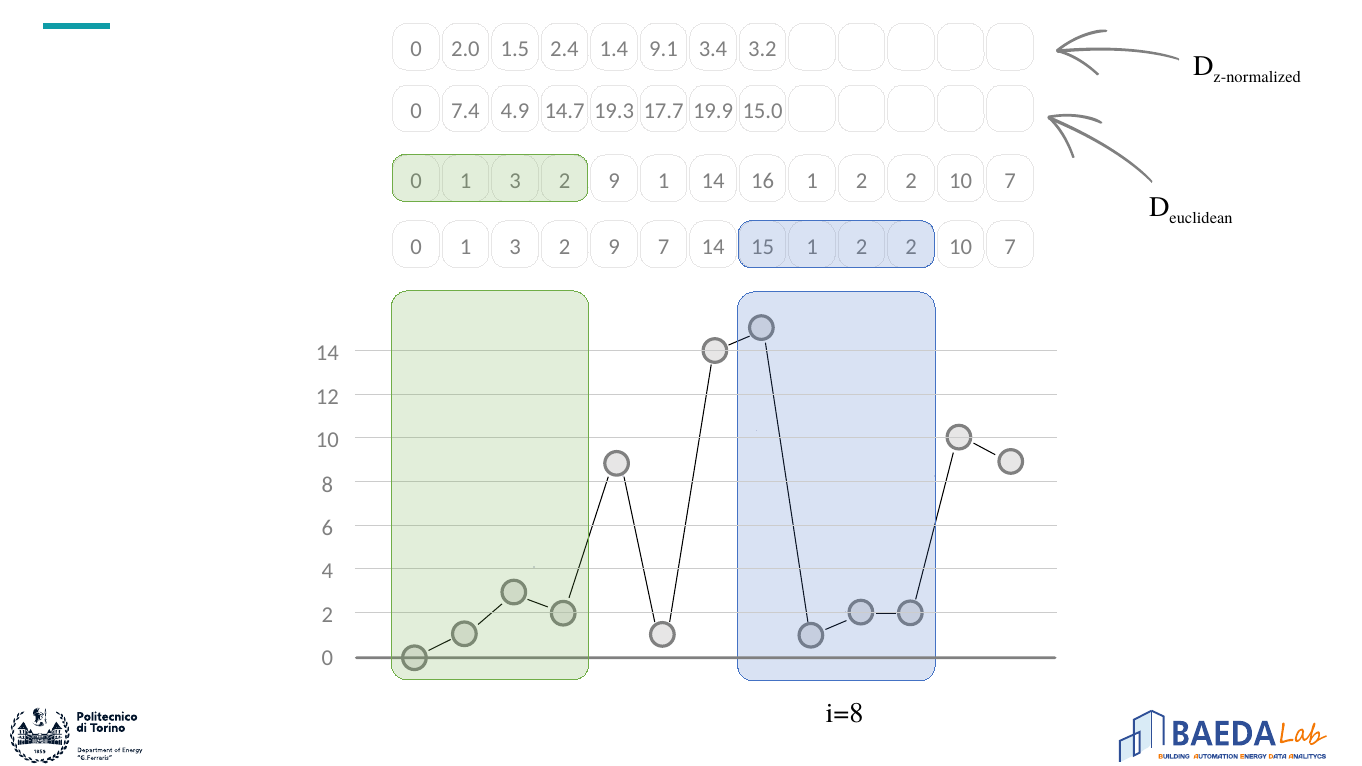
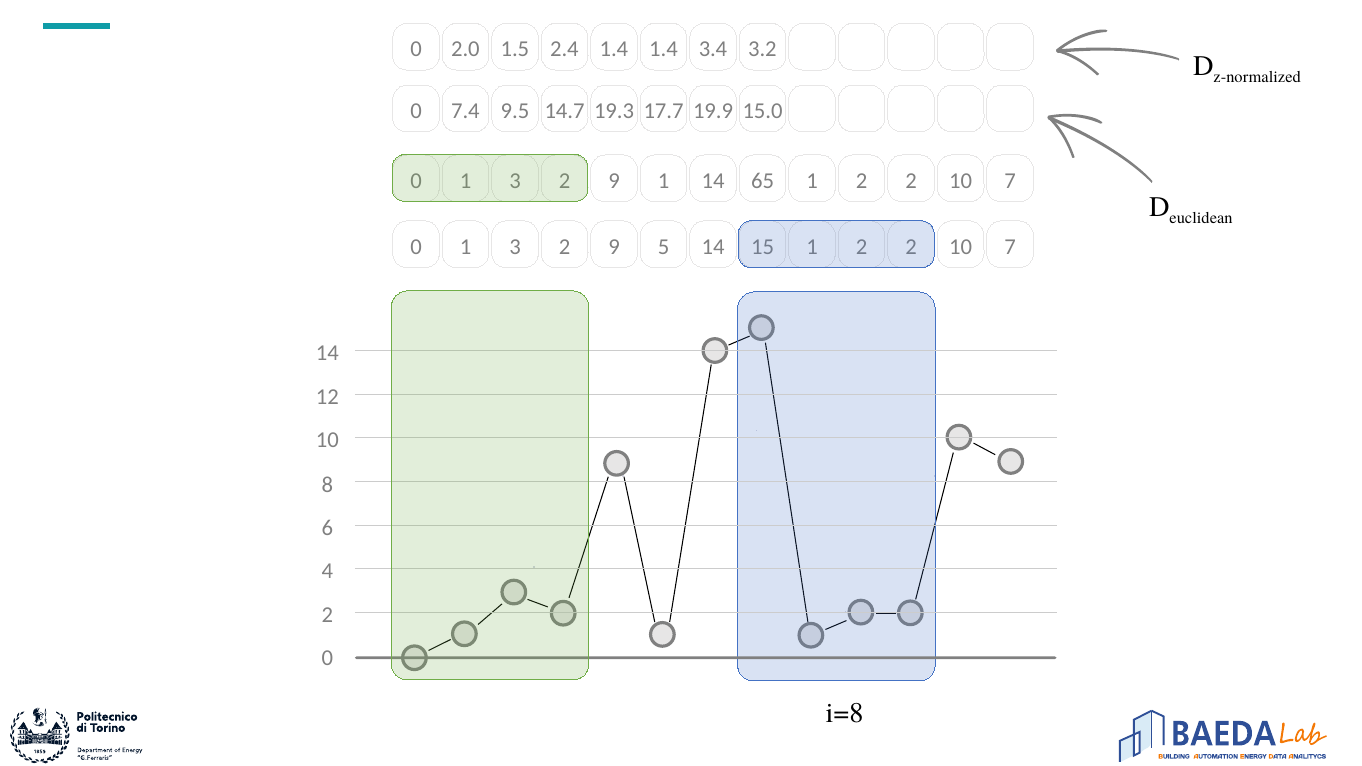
1.4 9.1: 9.1 -> 1.4
4.9: 4.9 -> 9.5
16: 16 -> 65
9 7: 7 -> 5
